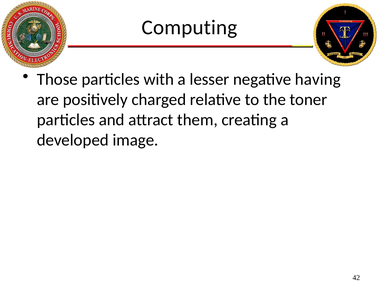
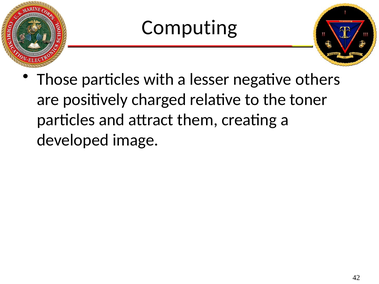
having: having -> others
